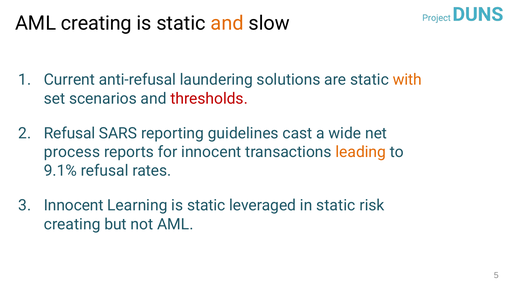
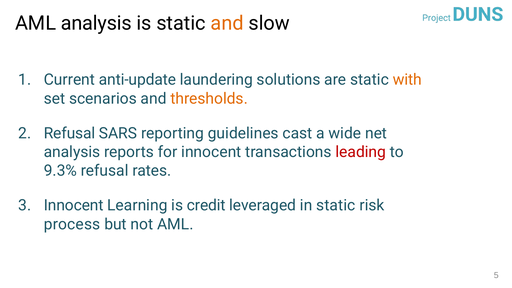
AML creating: creating -> analysis
anti-refusal: anti-refusal -> anti-update
thresholds colour: red -> orange
process at (72, 152): process -> analysis
leading colour: orange -> red
9.1%: 9.1% -> 9.3%
Learning is static: static -> credit
creating at (72, 224): creating -> process
